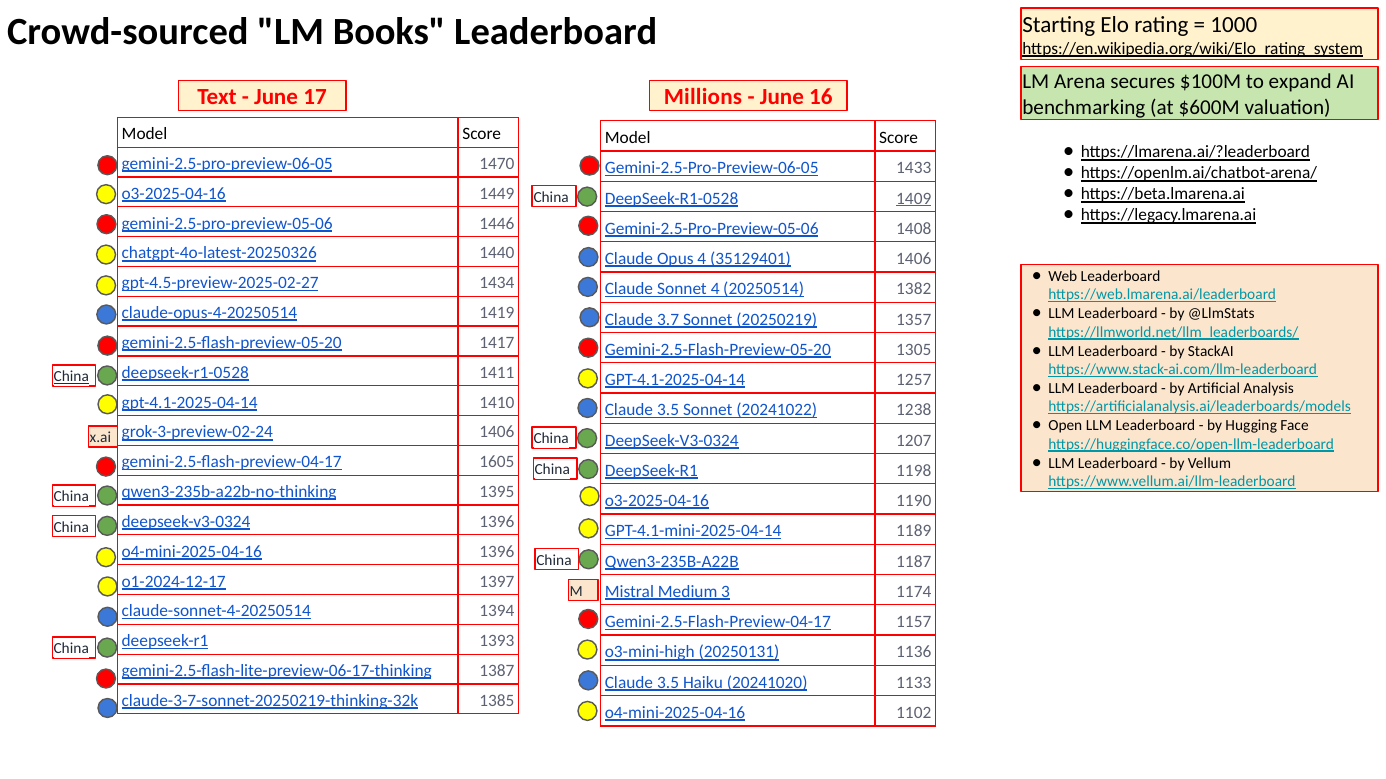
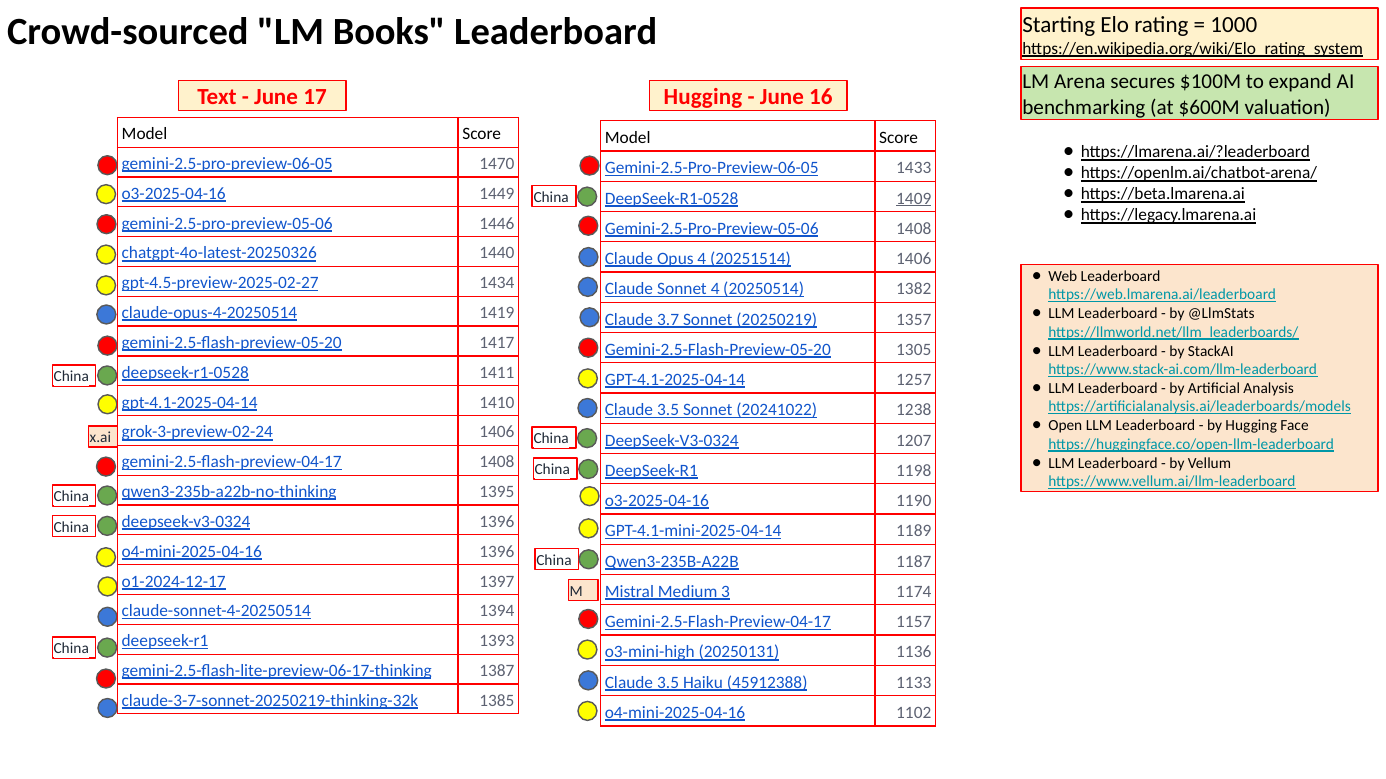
17 Millions: Millions -> Hugging
35129401: 35129401 -> 20251514
China at (71, 377) underline: present -> none
gemini-2.5-flash-preview-04-17 1605: 1605 -> 1408
20241020: 20241020 -> 45912388
